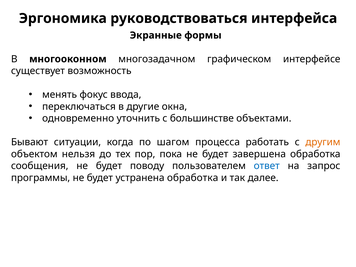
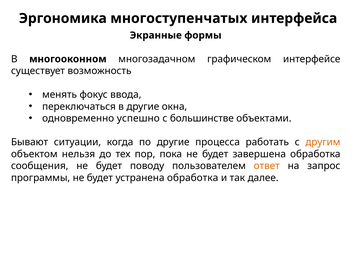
руководствоваться: руководствоваться -> многоступенчатых
уточнить: уточнить -> успешно
по шагом: шагом -> другие
ответ colour: blue -> orange
